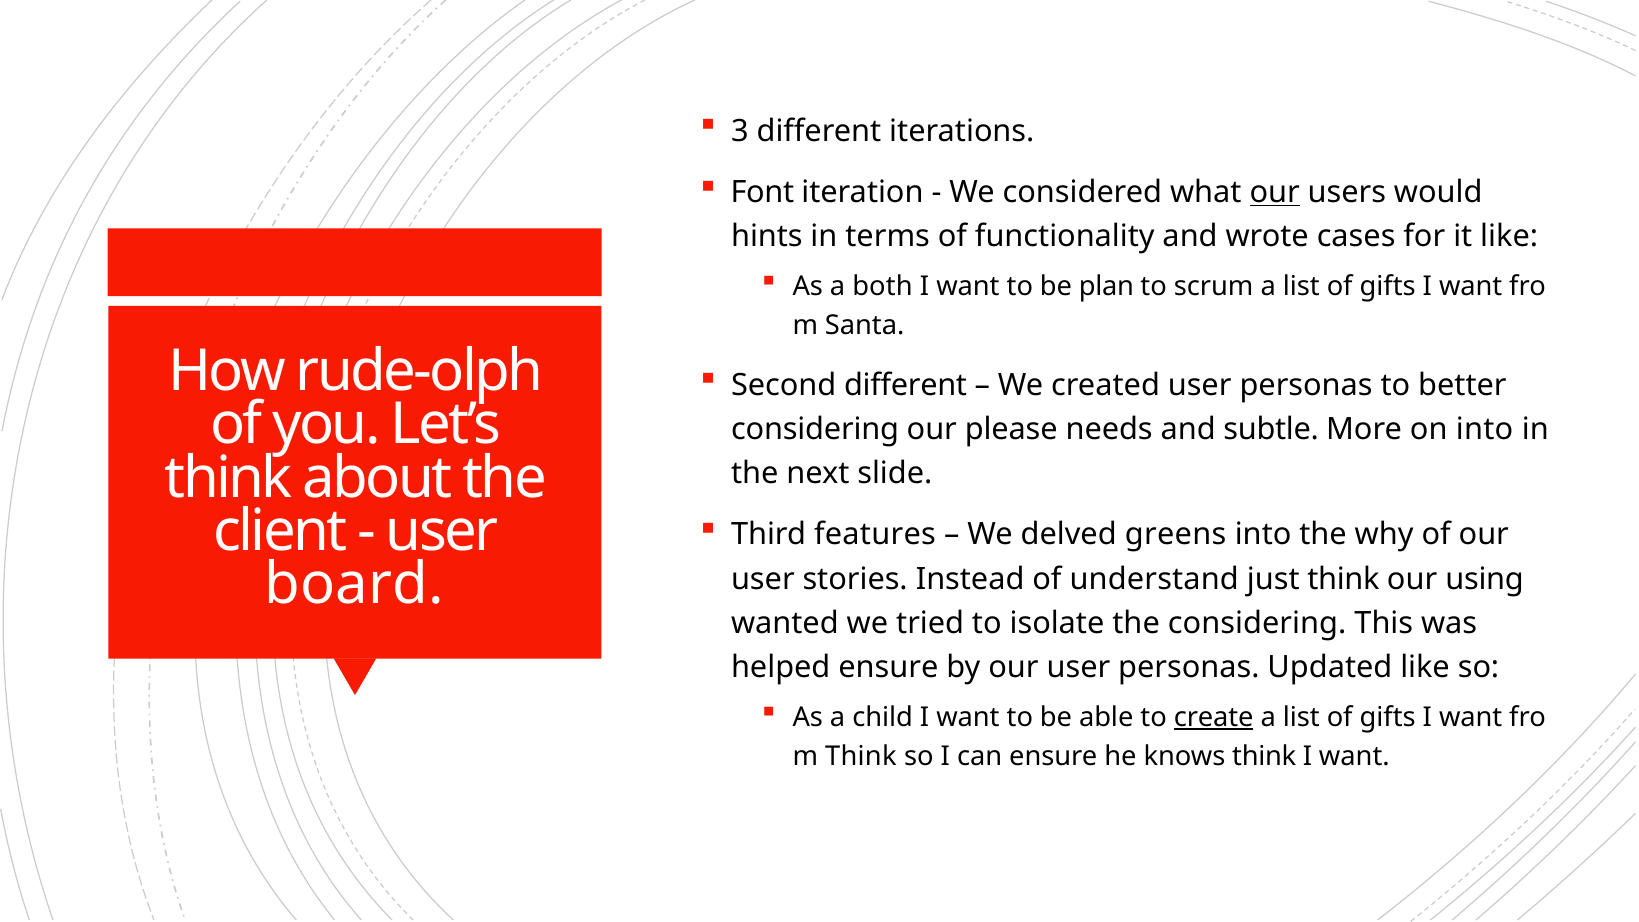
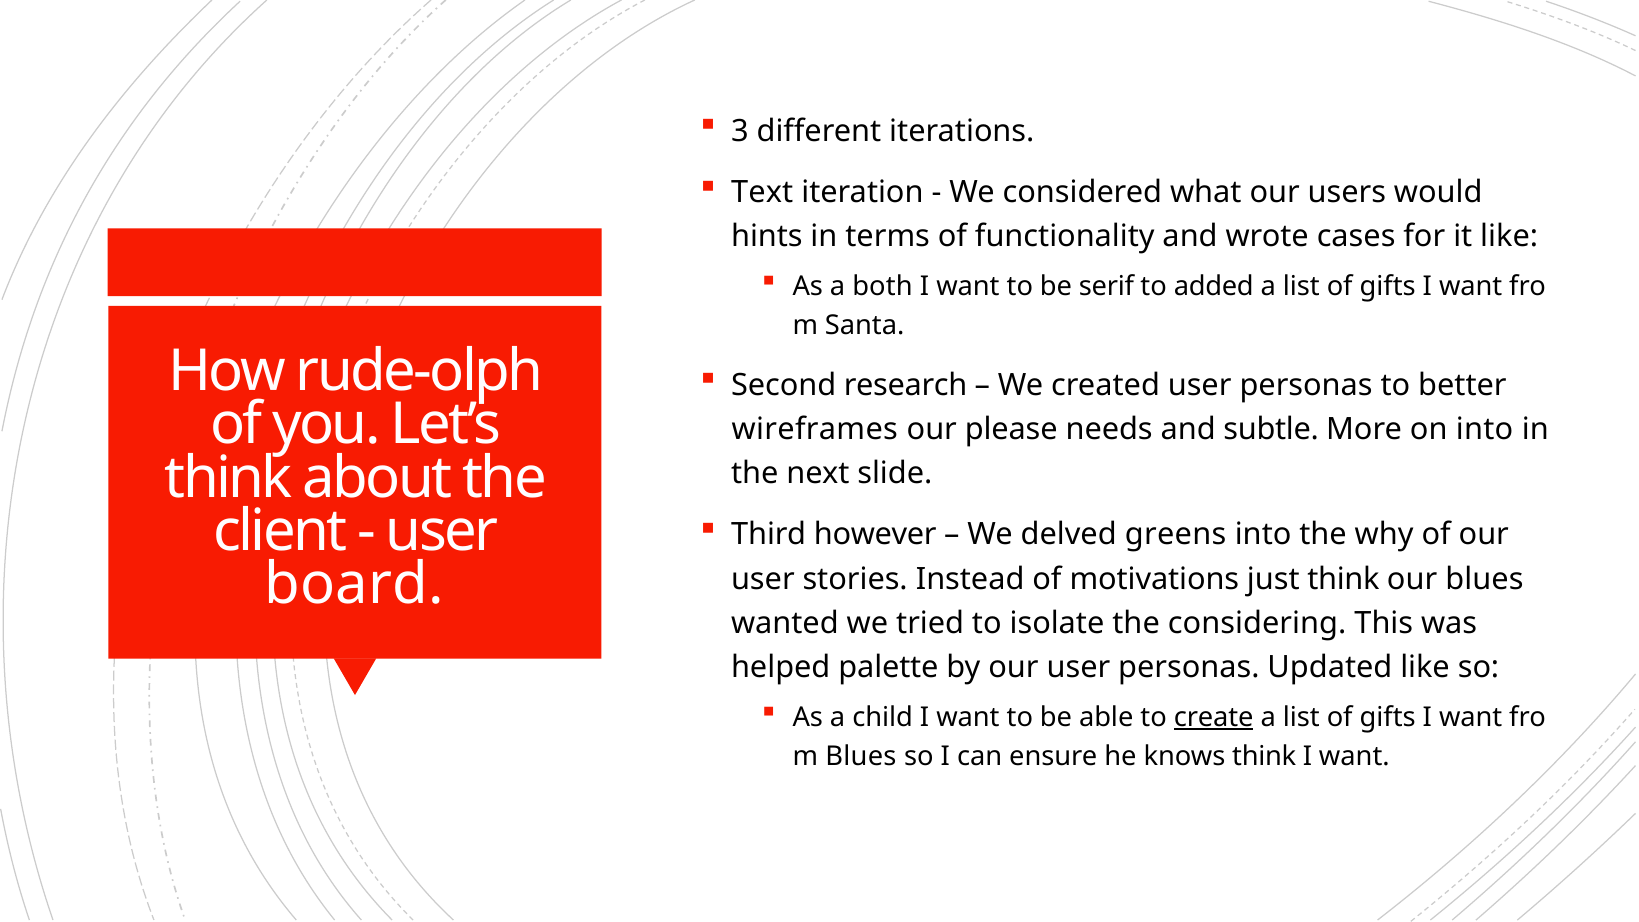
Font: Font -> Text
our at (1275, 192) underline: present -> none
plan: plan -> serif
scrum: scrum -> added
Second different: different -> research
considering at (815, 429): considering -> wireframes
features: features -> however
understand: understand -> motivations
our using: using -> blues
helped ensure: ensure -> palette
Think at (861, 756): Think -> Blues
